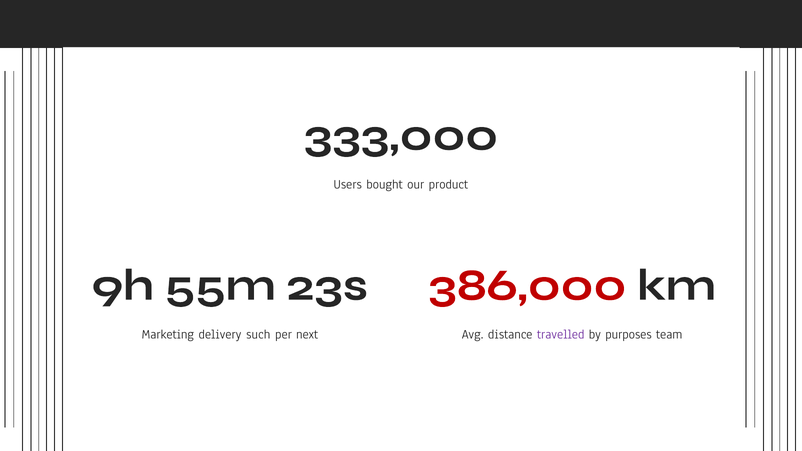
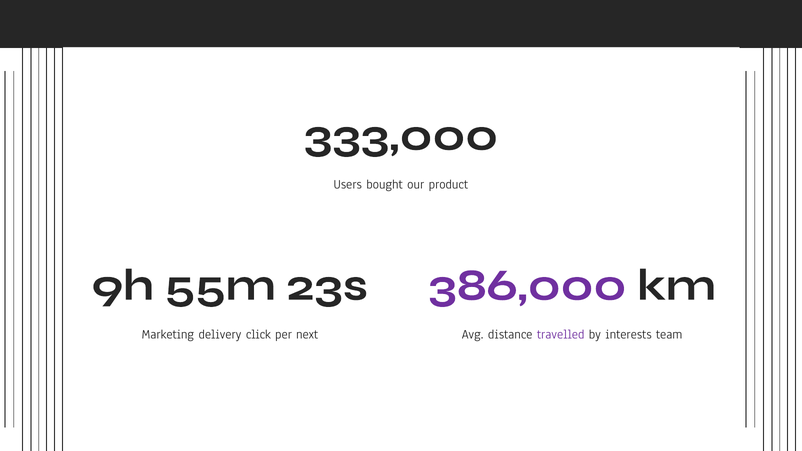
386,000 colour: red -> purple
such: such -> click
purposes: purposes -> interests
